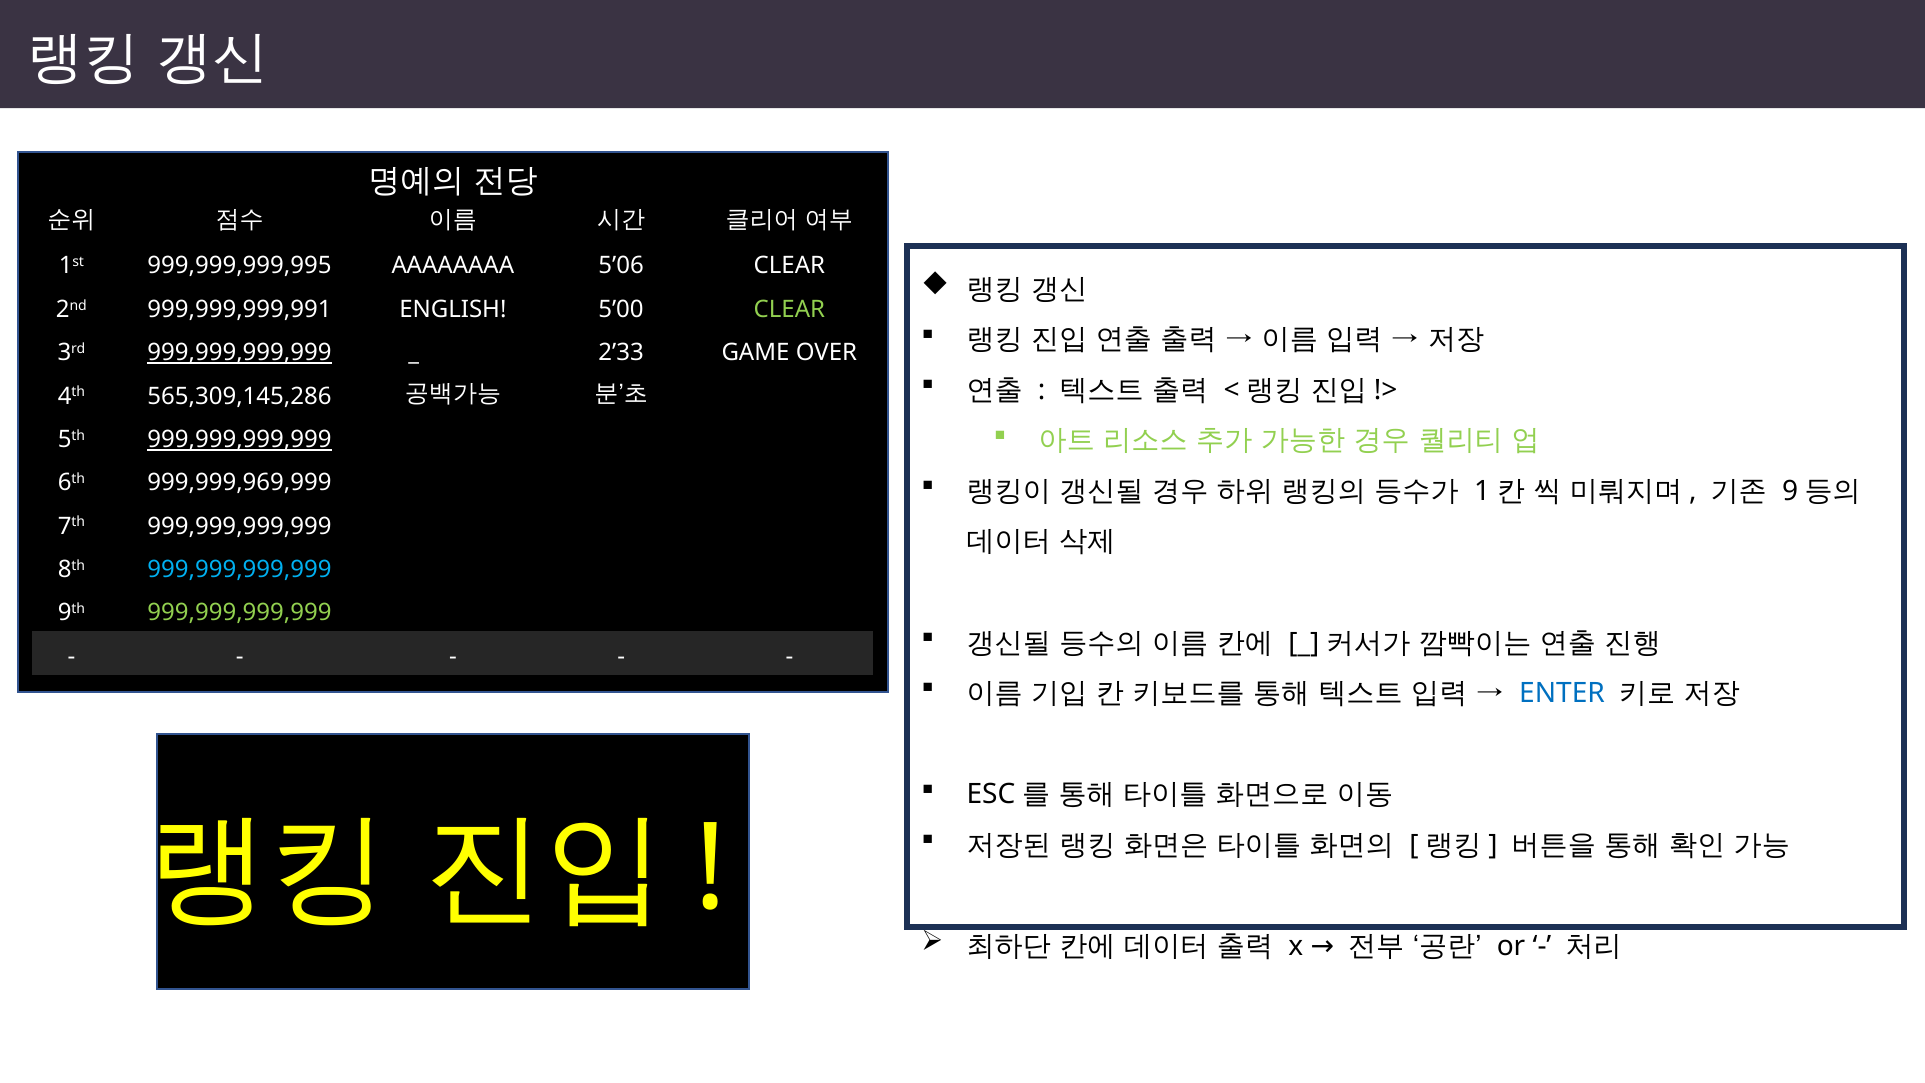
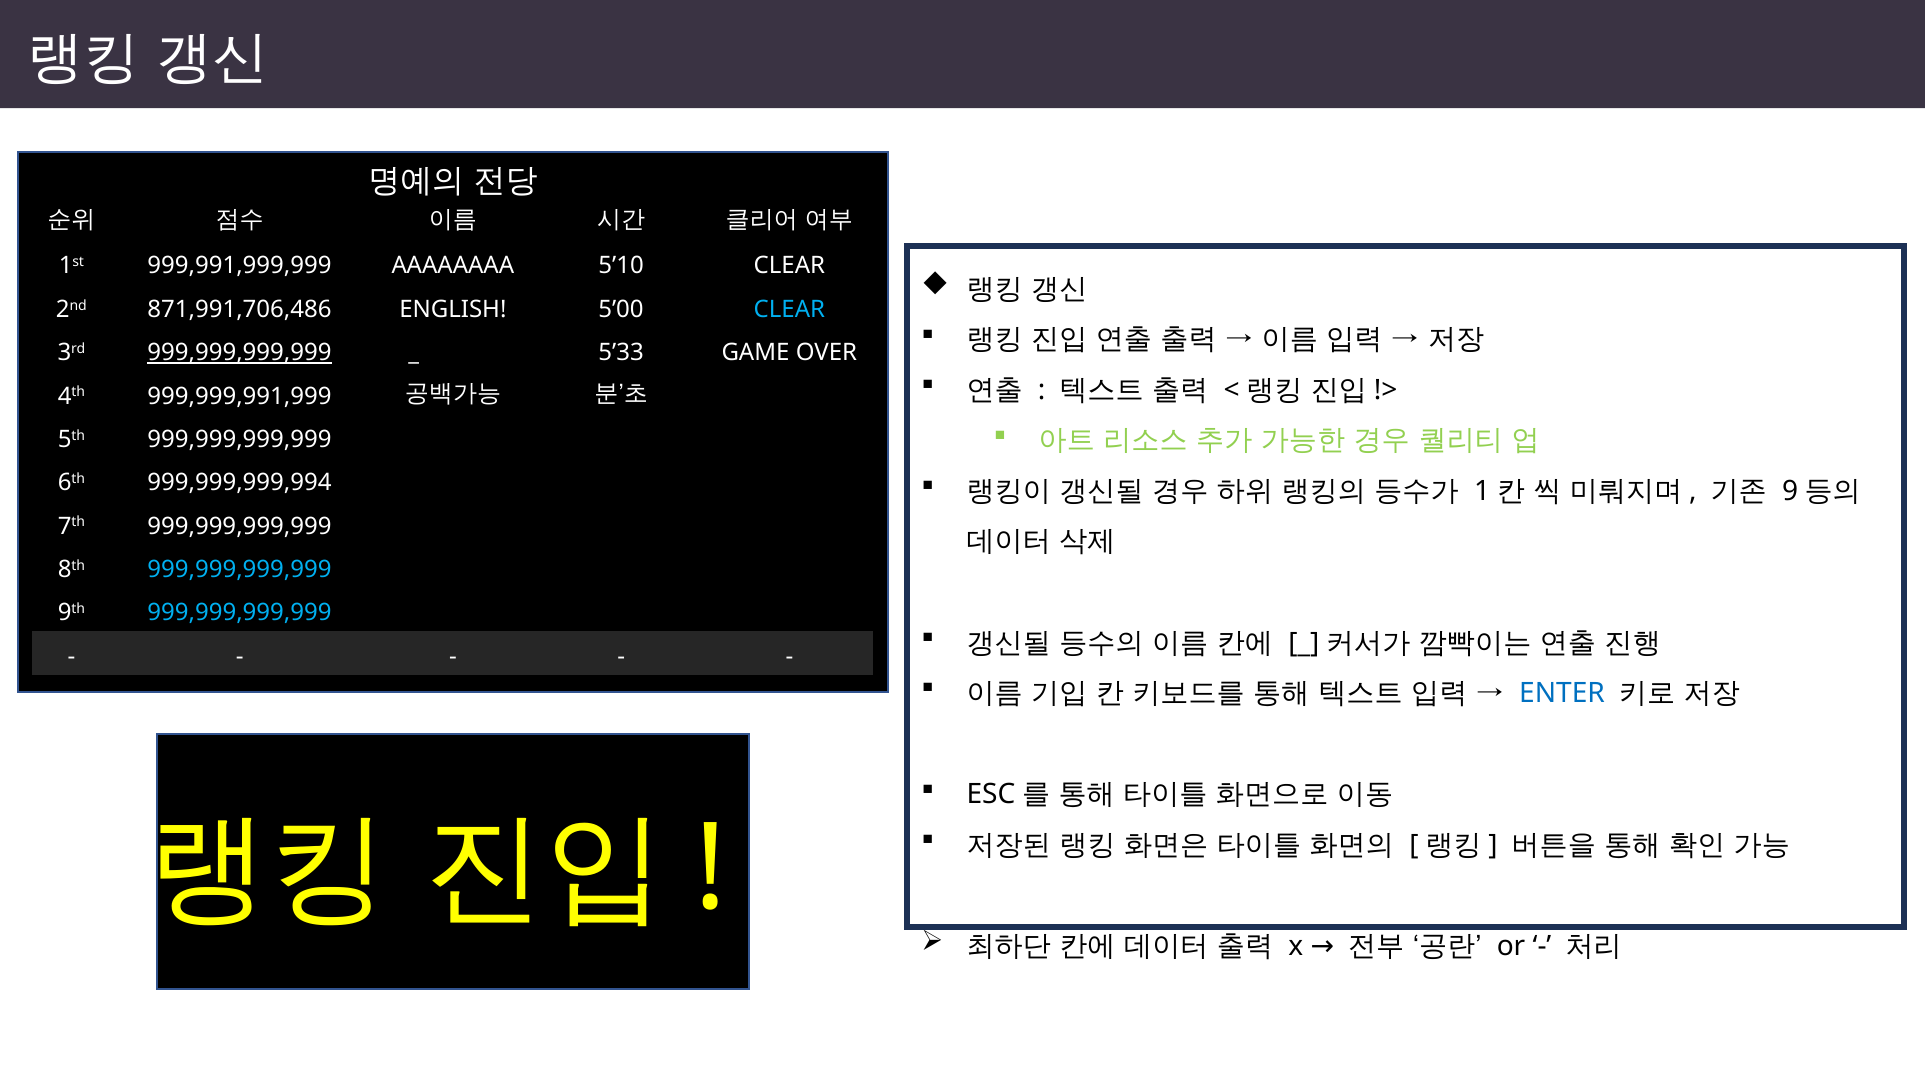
999,999,999,995: 999,999,999,995 -> 999,991,999,999
5’06: 5’06 -> 5’10
999,999,999,991: 999,999,999,991 -> 871,991,706,486
CLEAR at (789, 309) colour: light green -> light blue
2’33: 2’33 -> 5’33
565,309,145,286: 565,309,145,286 -> 999,999,991,999
999,999,999,999 at (239, 439) underline: present -> none
999,999,969,999: 999,999,969,999 -> 999,999,999,994
999,999,999,999 at (239, 613) colour: light green -> light blue
